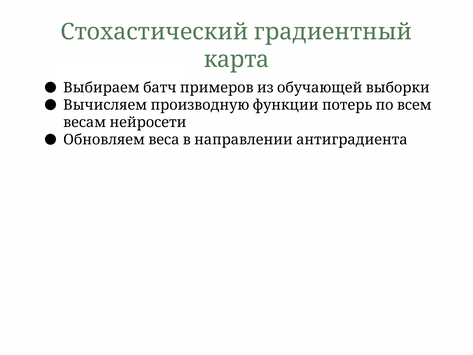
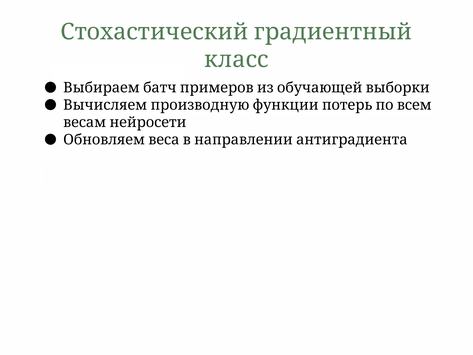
карта: карта -> класс
